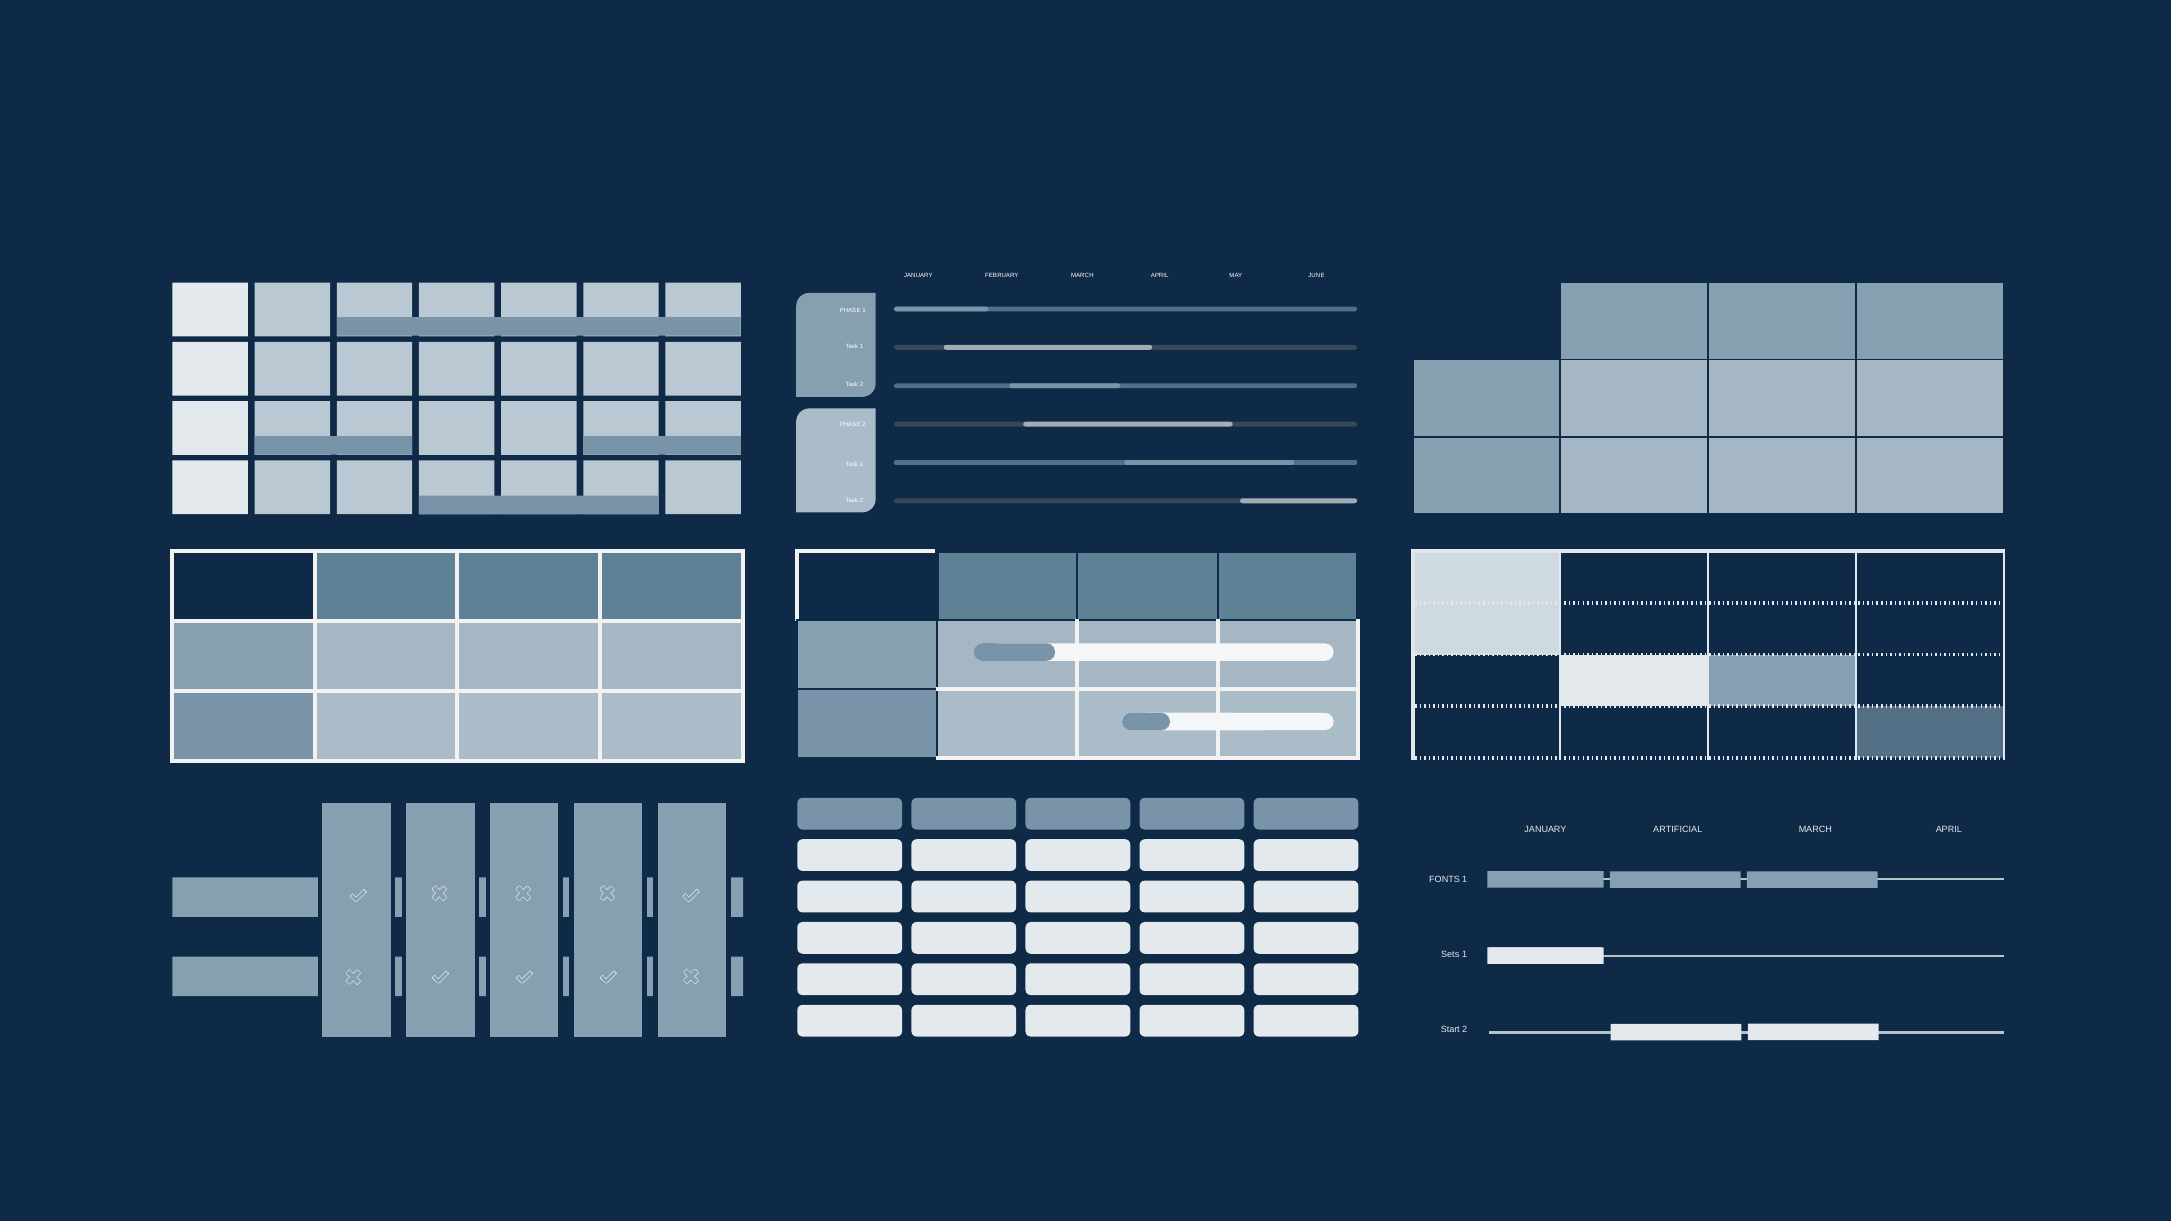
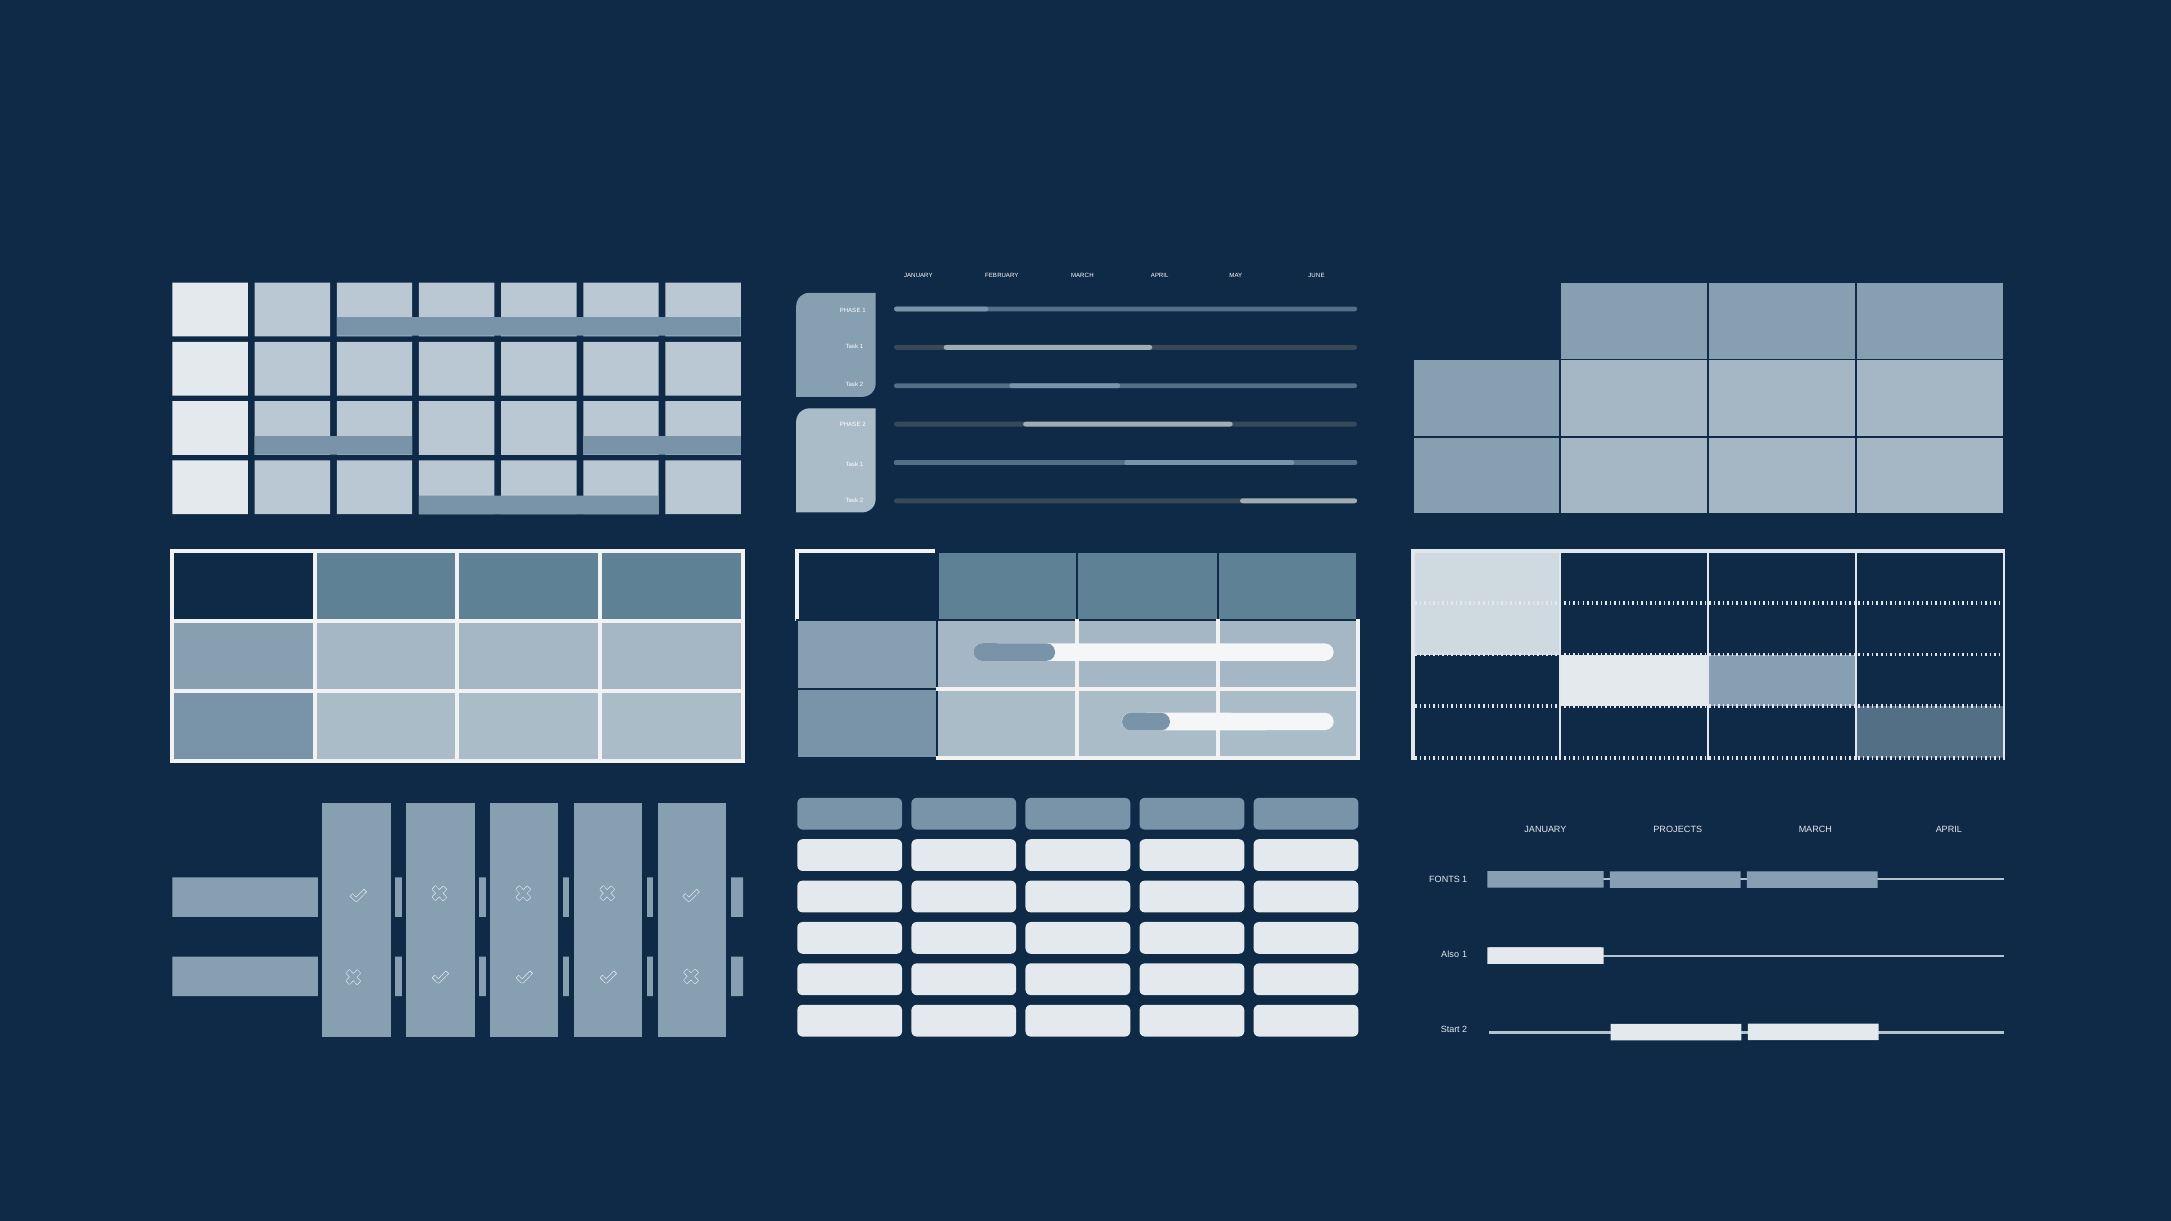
ARTIFICIAL: ARTIFICIAL -> PROJECTS
Sets: Sets -> Also
